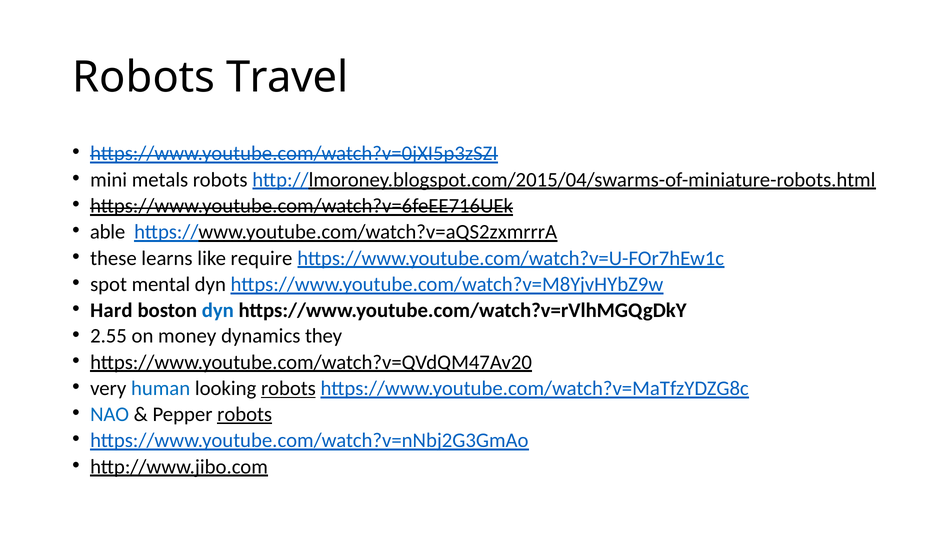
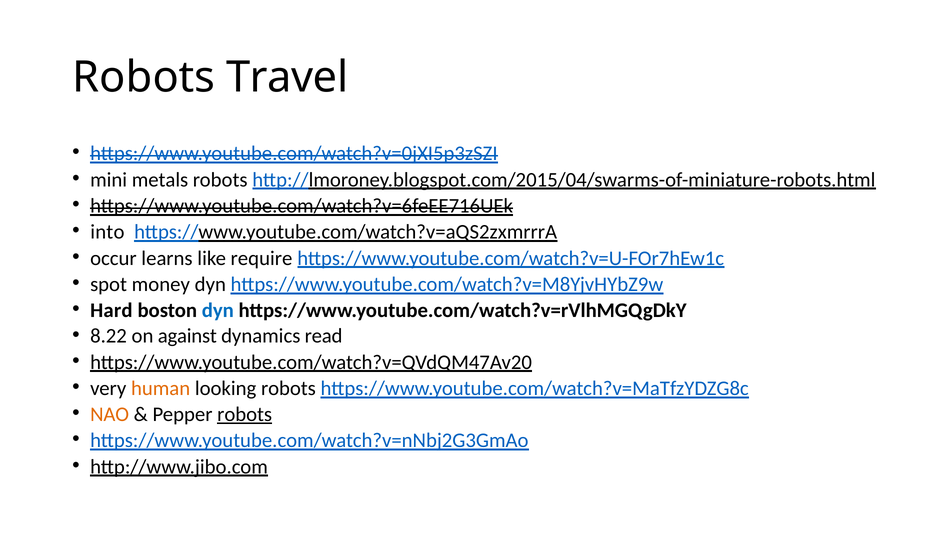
able: able -> into
these: these -> occur
mental: mental -> money
2.55: 2.55 -> 8.22
money: money -> against
they: they -> read
human colour: blue -> orange
robots at (288, 388) underline: present -> none
NAO colour: blue -> orange
